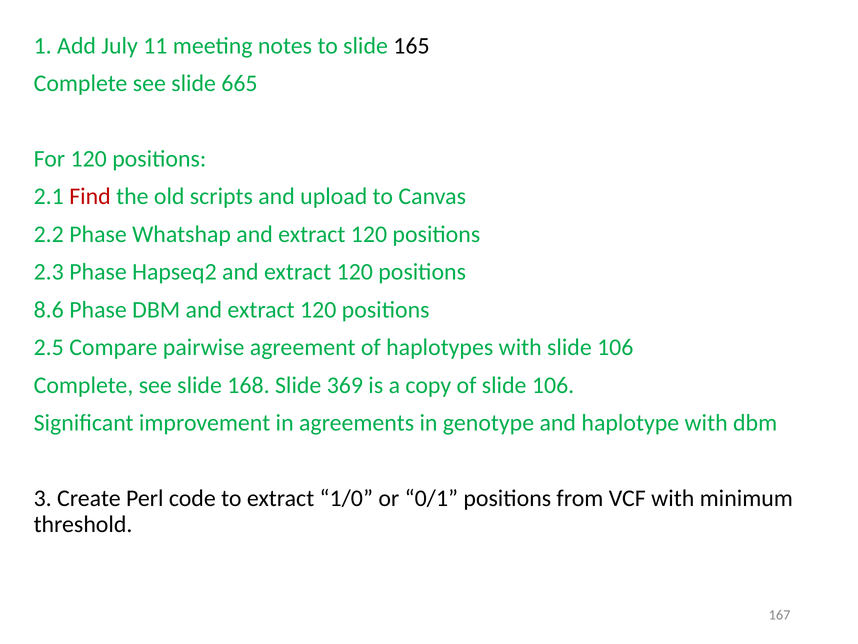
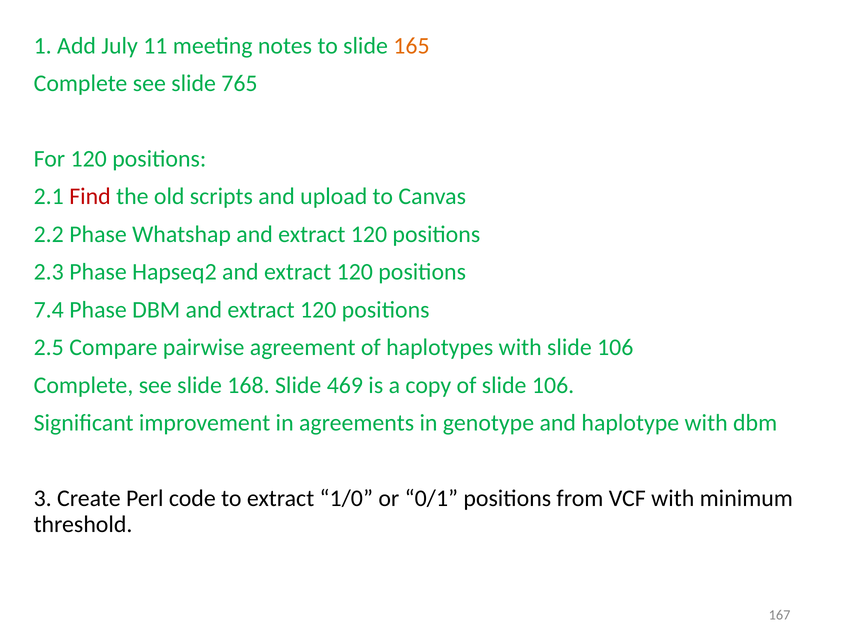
165 colour: black -> orange
665: 665 -> 765
8.6: 8.6 -> 7.4
369: 369 -> 469
